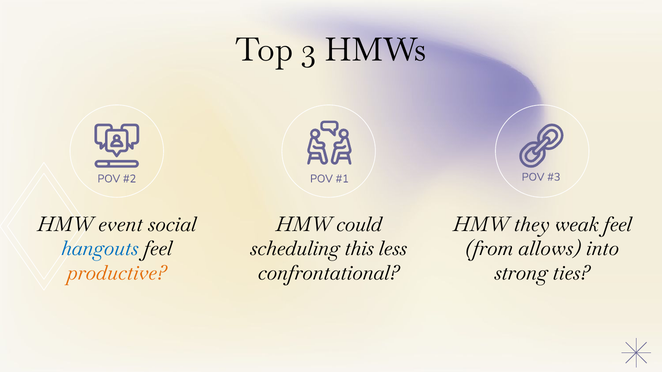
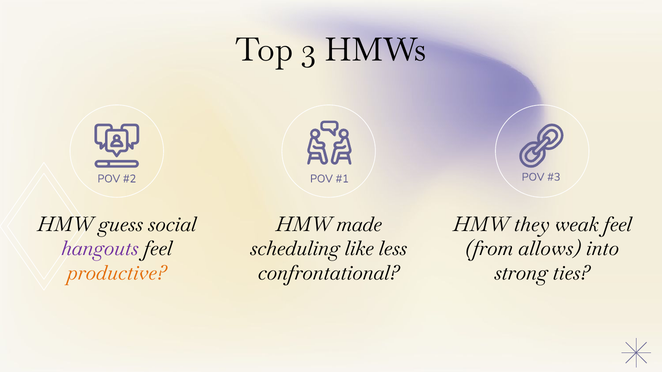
event: event -> guess
could: could -> made
hangouts colour: blue -> purple
this: this -> like
